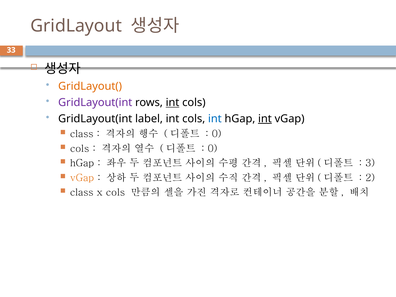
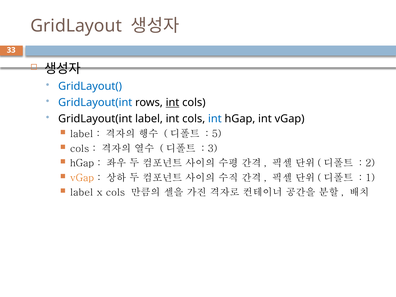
GridLayout( colour: orange -> blue
GridLayout(int at (95, 102) colour: purple -> blue
int at (265, 119) underline: present -> none
class at (82, 134): class -> label
0 at (217, 134): 0 -> 5
0 at (213, 149): 0 -> 3
3: 3 -> 2
2: 2 -> 1
class at (82, 192): class -> label
